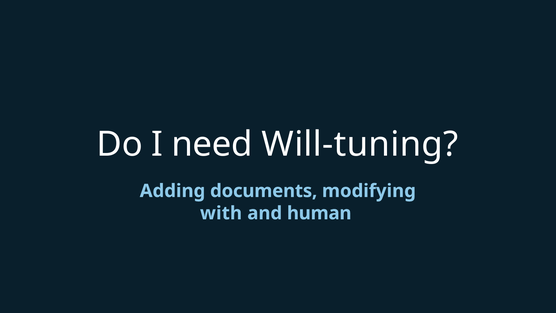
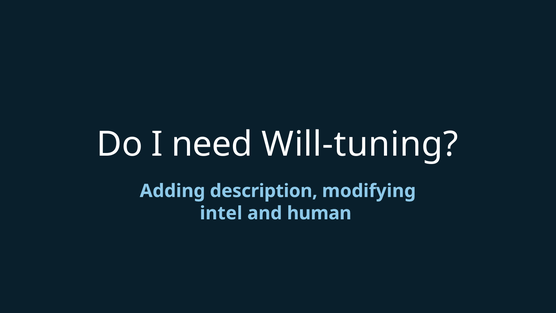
documents: documents -> description
with: with -> intel
